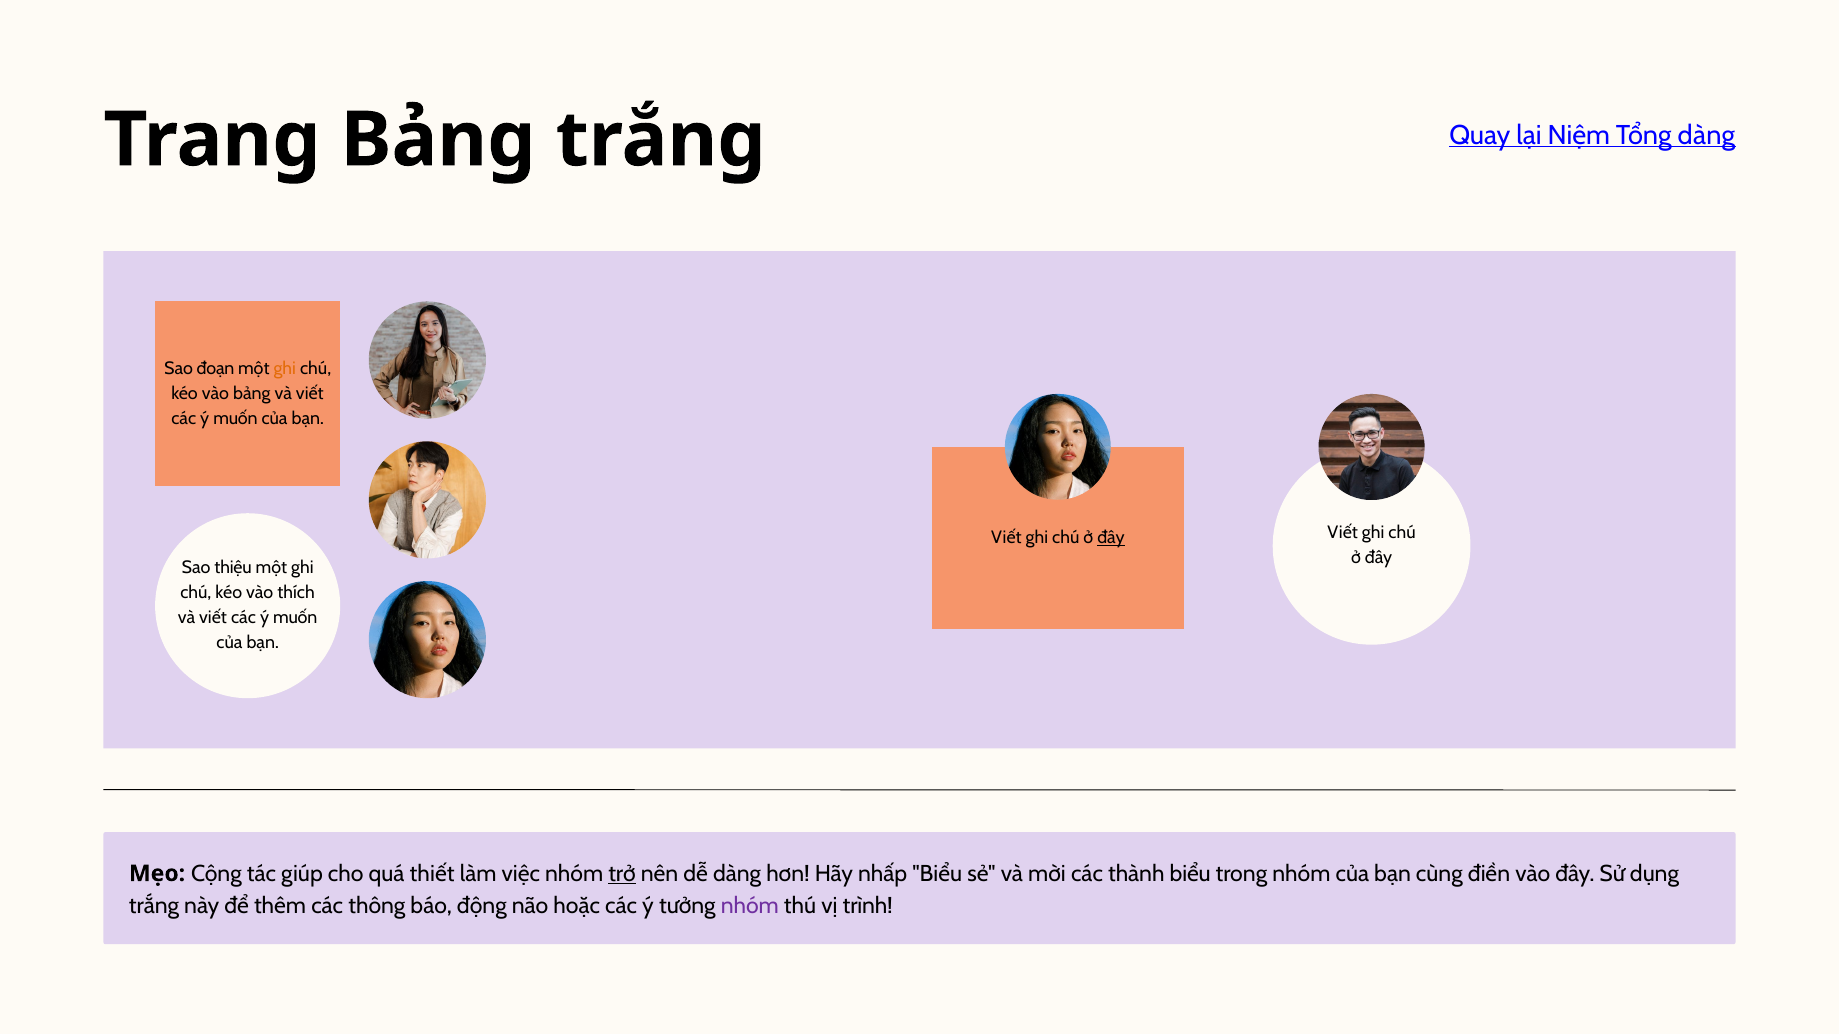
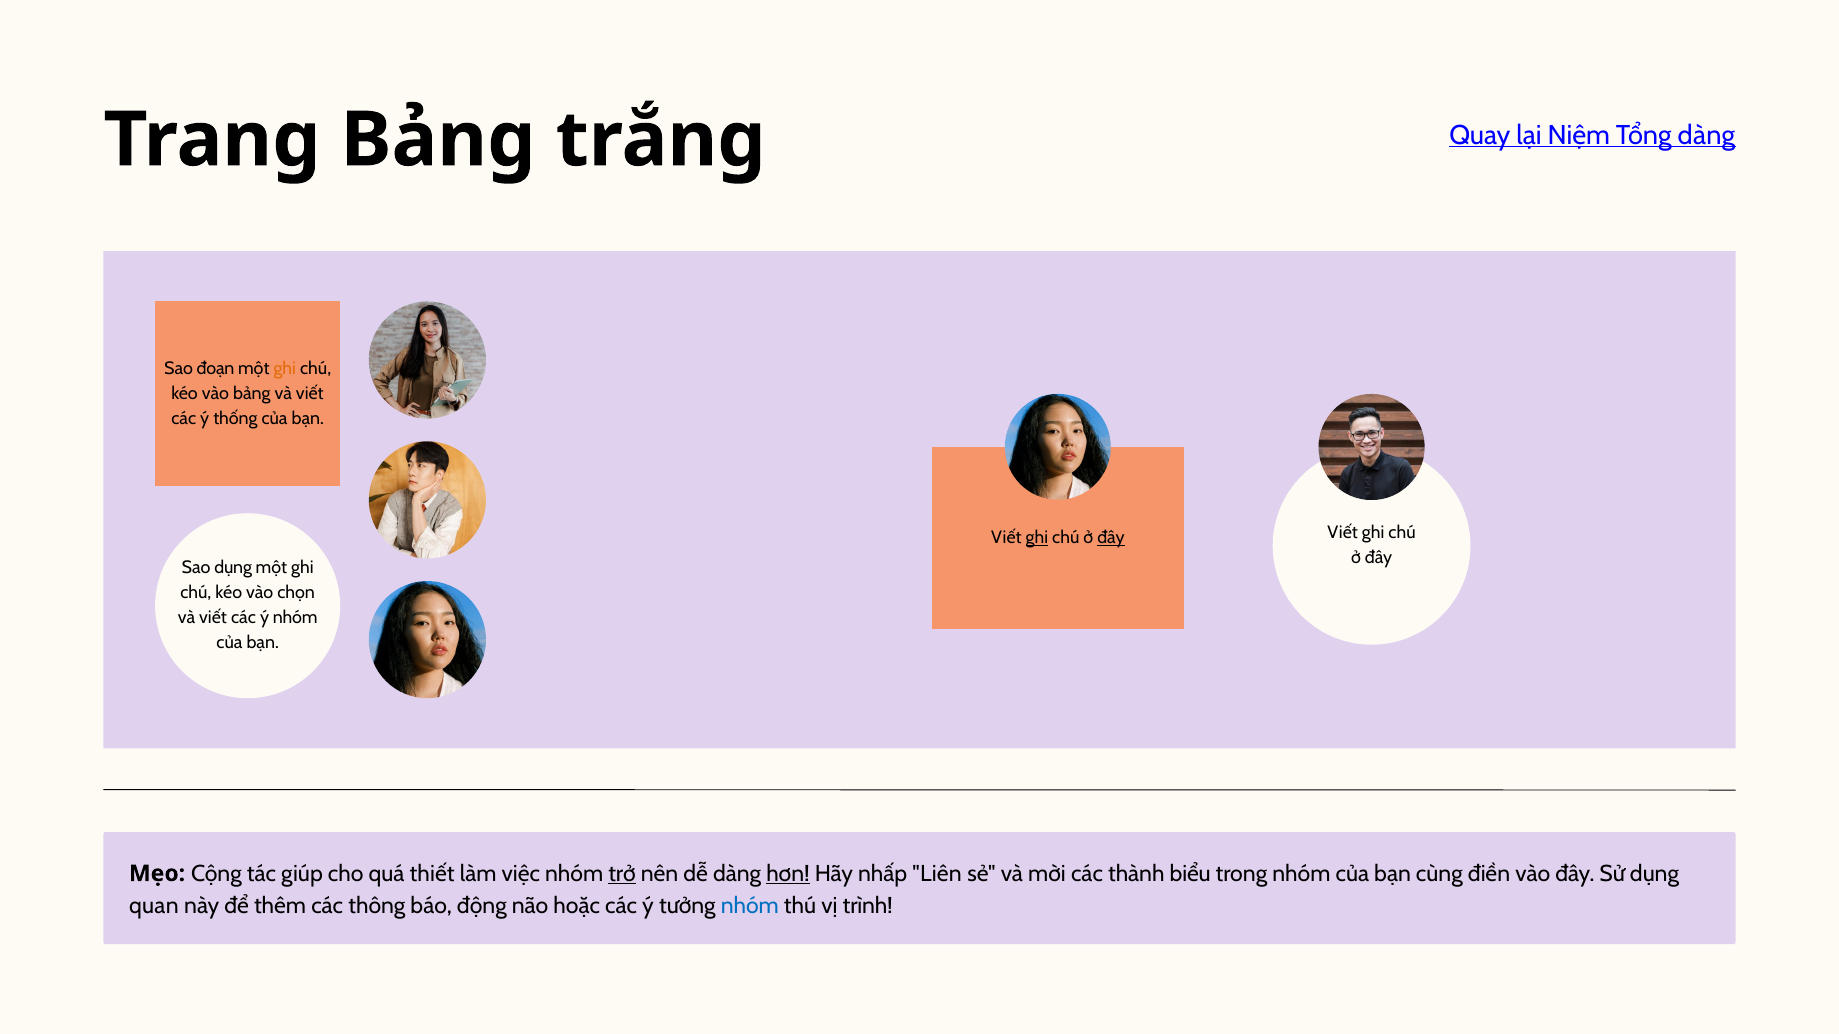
muốn at (235, 419): muốn -> thống
ghi at (1037, 538) underline: none -> present
Sao thiệu: thiệu -> dụng
thích: thích -> chọn
muốn at (295, 618): muốn -> nhóm
hơn underline: none -> present
nhấp Biểu: Biểu -> Liên
trắng at (154, 906): trắng -> quan
nhóm at (750, 906) colour: purple -> blue
